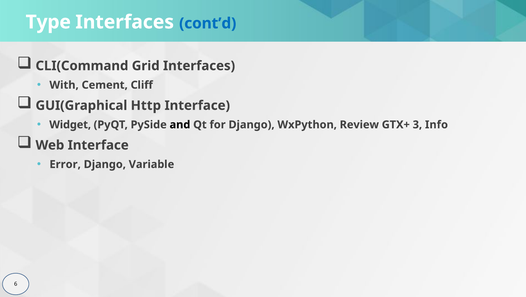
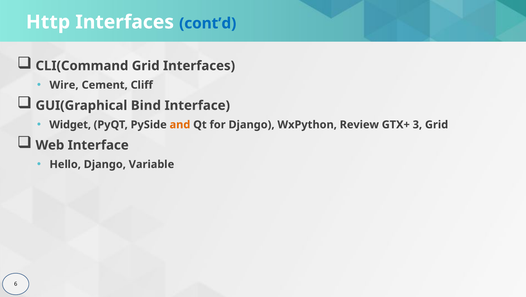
Type: Type -> Http
With: With -> Wire
Http: Http -> Bind
and colour: black -> orange
3 Info: Info -> Grid
Error: Error -> Hello
